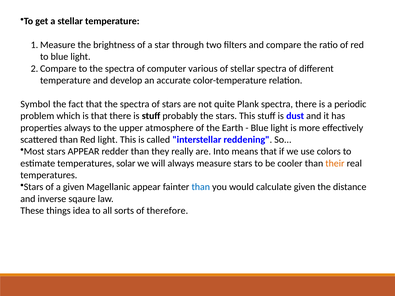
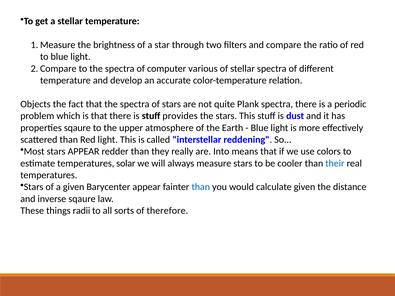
Symbol: Symbol -> Objects
probably: probably -> provides
properties always: always -> sqaure
their colour: orange -> blue
Magellanic: Magellanic -> Barycenter
idea: idea -> radii
